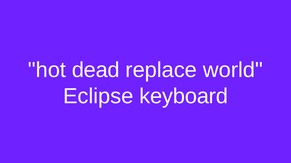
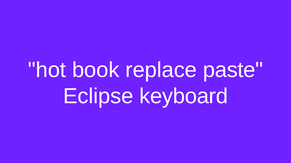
dead: dead -> book
world: world -> paste
